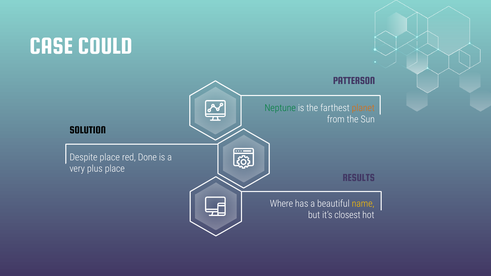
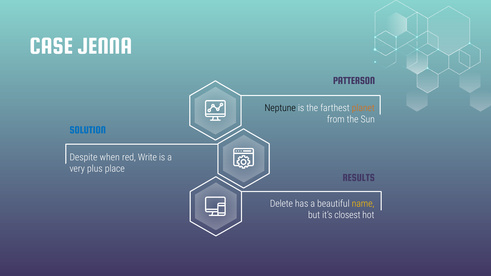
COULD: COULD -> JENNA
Neptune colour: green -> black
SOLUTION colour: black -> blue
Despite place: place -> when
Done: Done -> Write
Where: Where -> Delete
